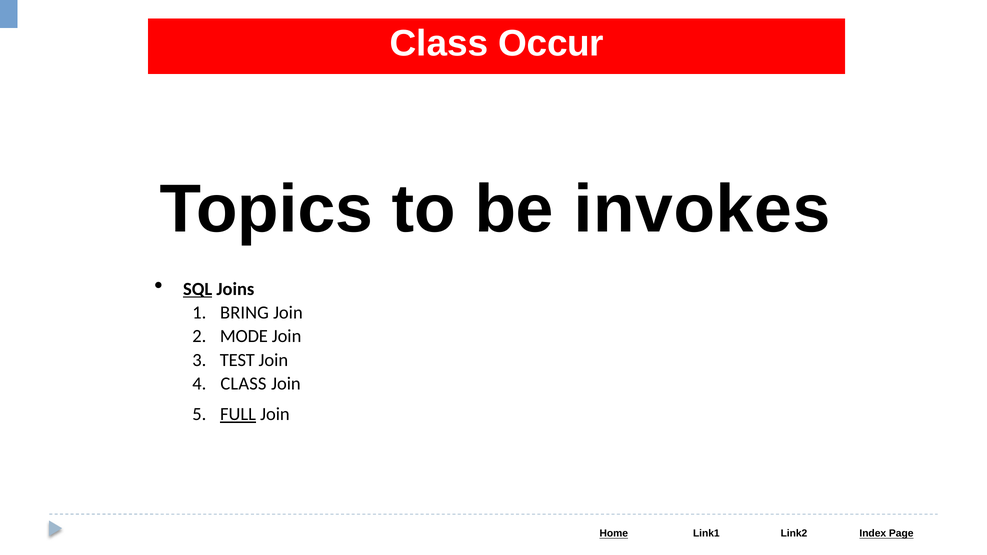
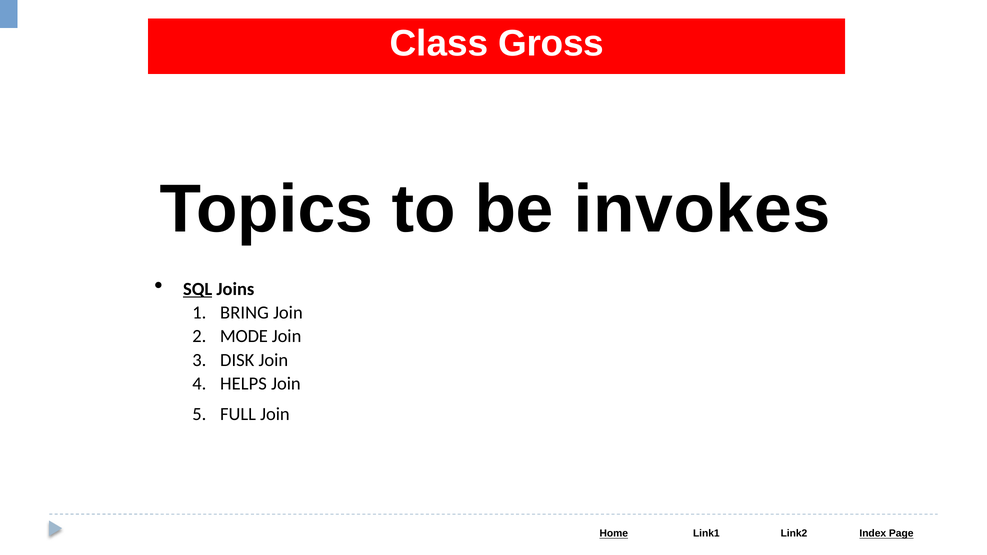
Occur: Occur -> Gross
TEST: TEST -> DISK
CLASS at (243, 384): CLASS -> HELPS
FULL underline: present -> none
